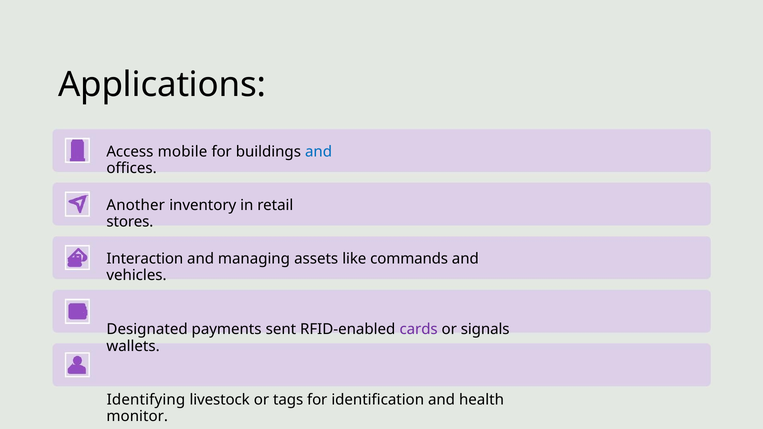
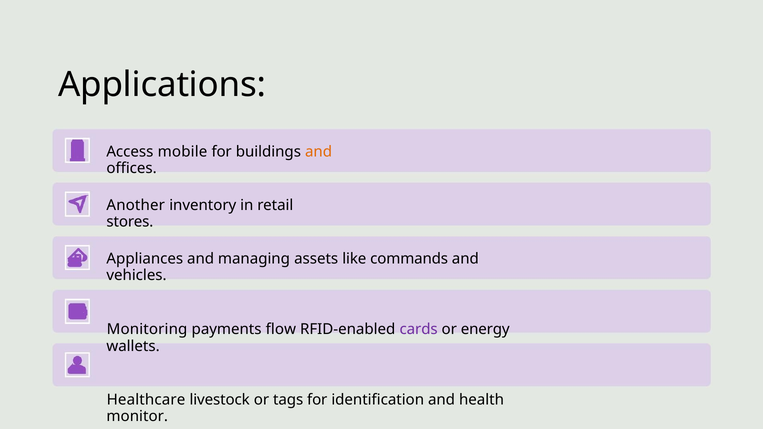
and at (319, 152) colour: blue -> orange
Interaction: Interaction -> Appliances
Designated: Designated -> Monitoring
sent: sent -> flow
signals: signals -> energy
Identifying: Identifying -> Healthcare
